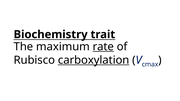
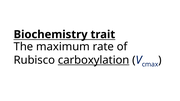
rate underline: present -> none
